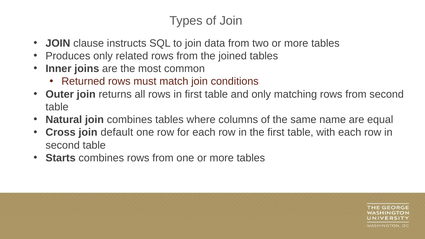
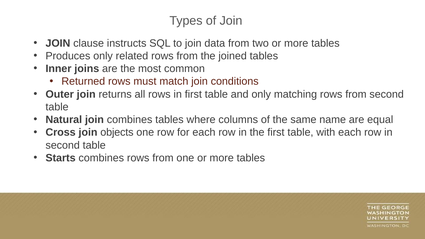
default: default -> objects
